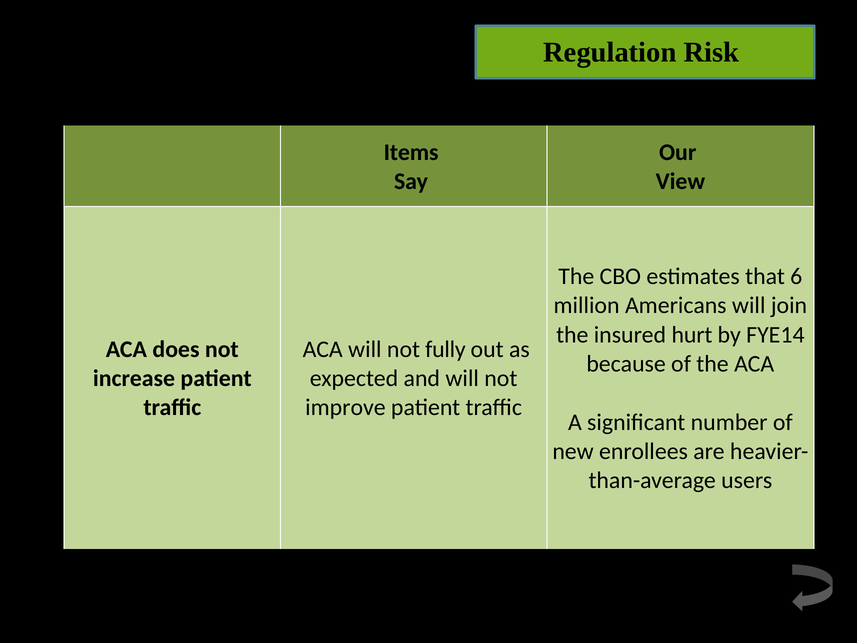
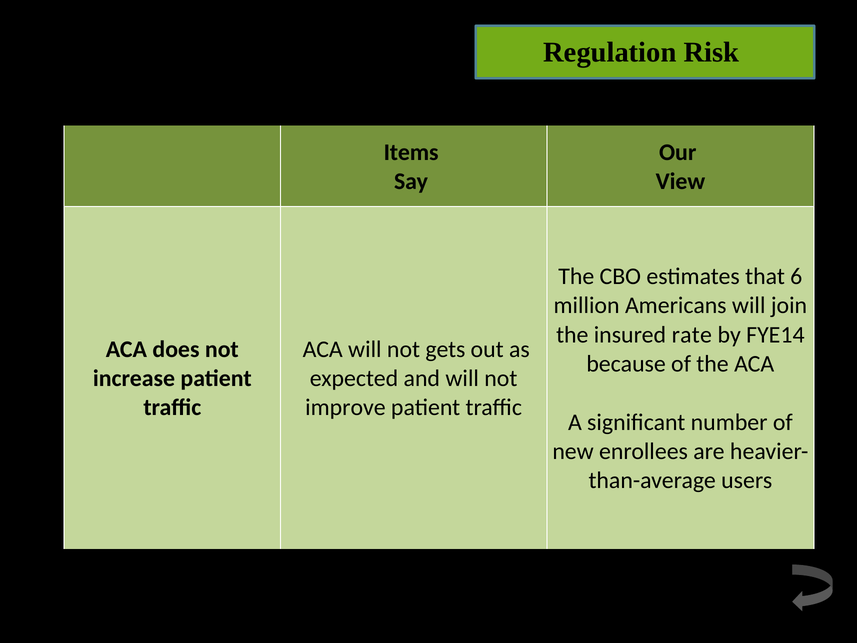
hurt: hurt -> rate
fully: fully -> gets
